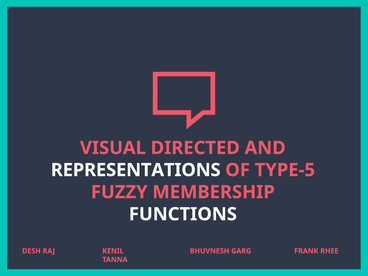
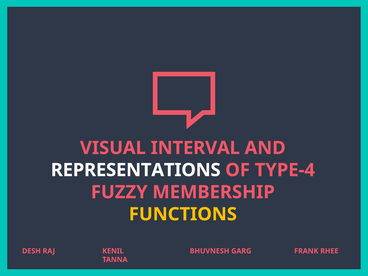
DIRECTED: DIRECTED -> INTERVAL
TYPE-5: TYPE-5 -> TYPE-4
FUNCTIONS colour: white -> yellow
